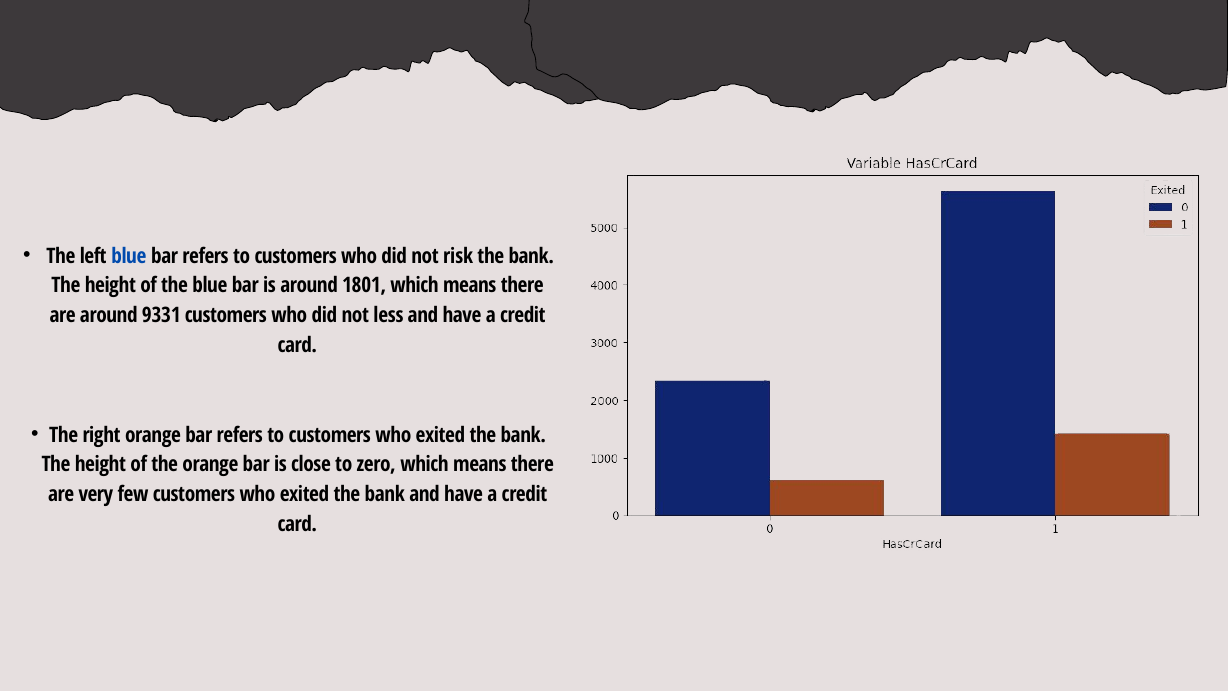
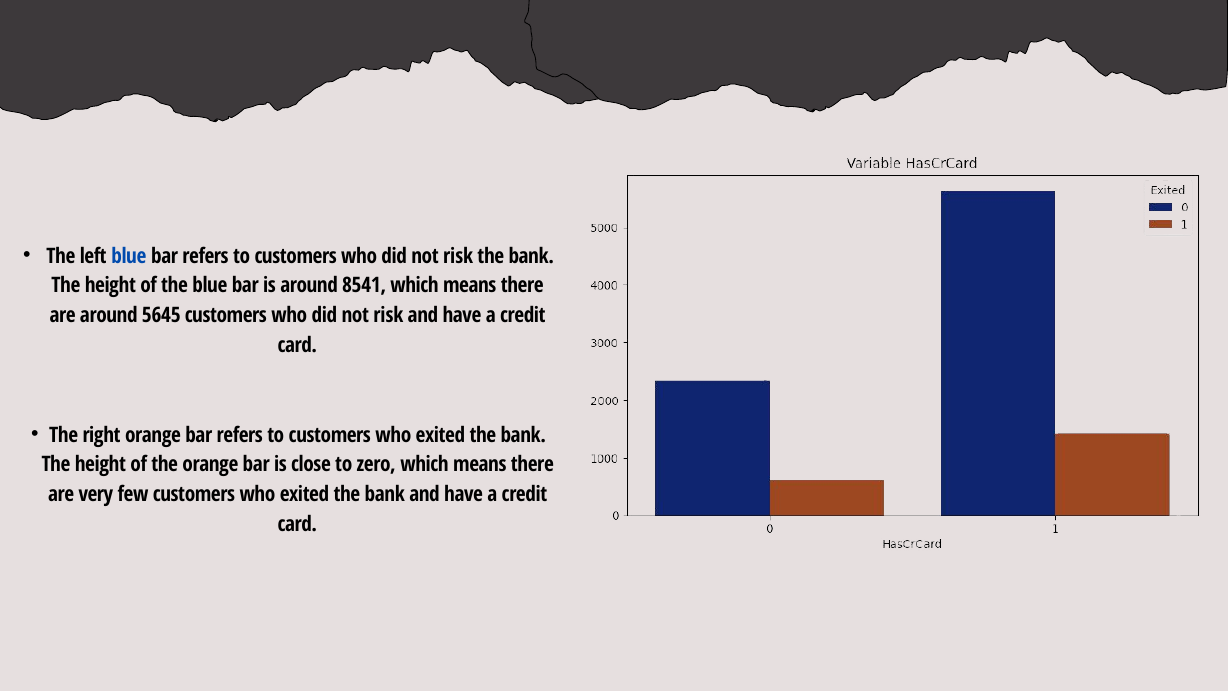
1801: 1801 -> 8541
9331: 9331 -> 5645
less at (388, 316): less -> risk
